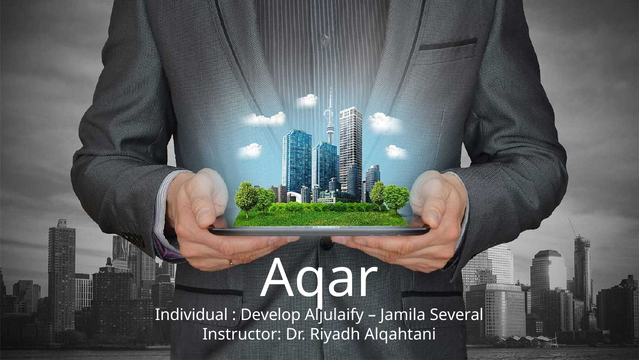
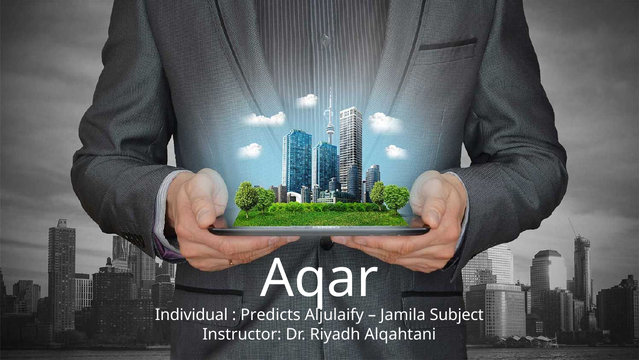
Develop: Develop -> Predicts
Several: Several -> Subject
